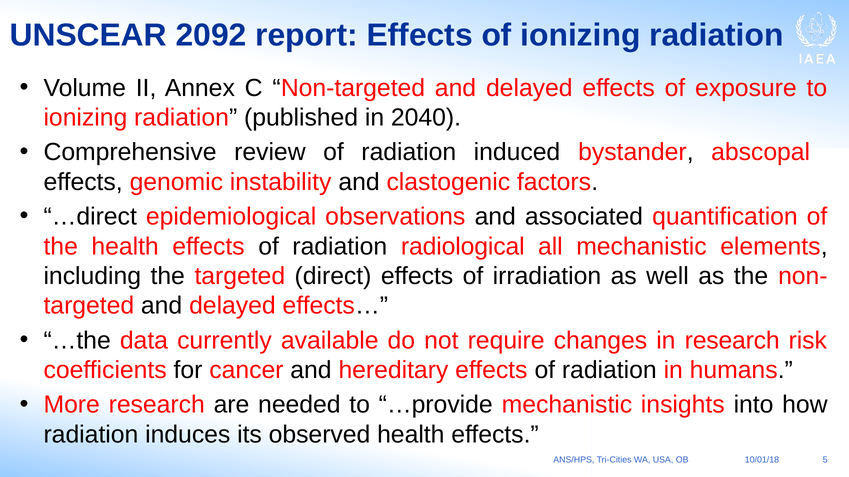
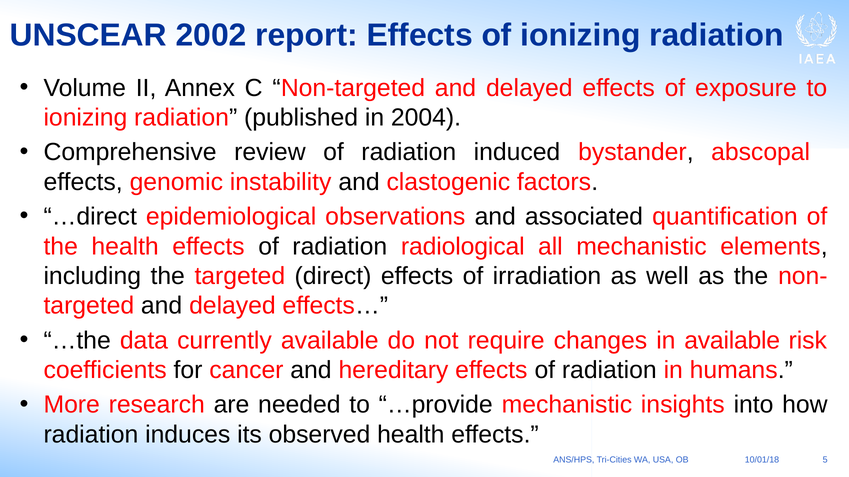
2092: 2092 -> 2002
2040: 2040 -> 2004
in research: research -> available
